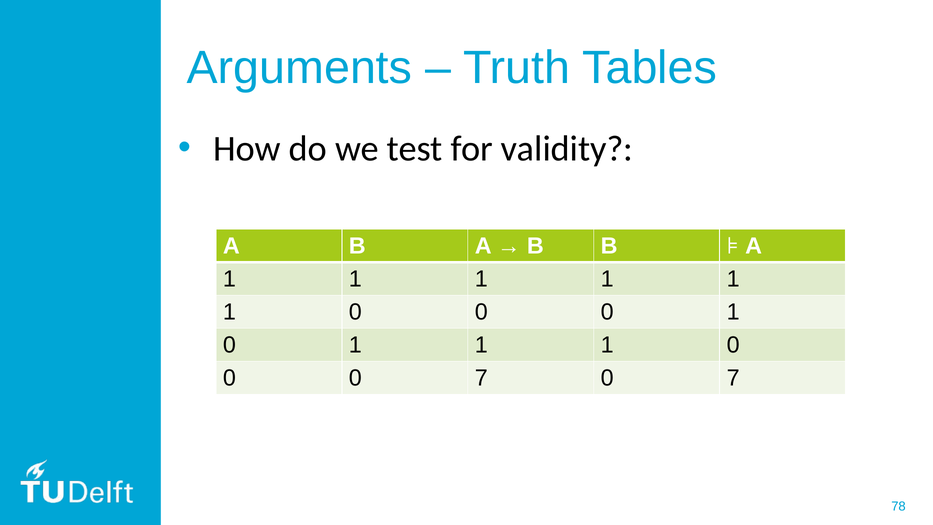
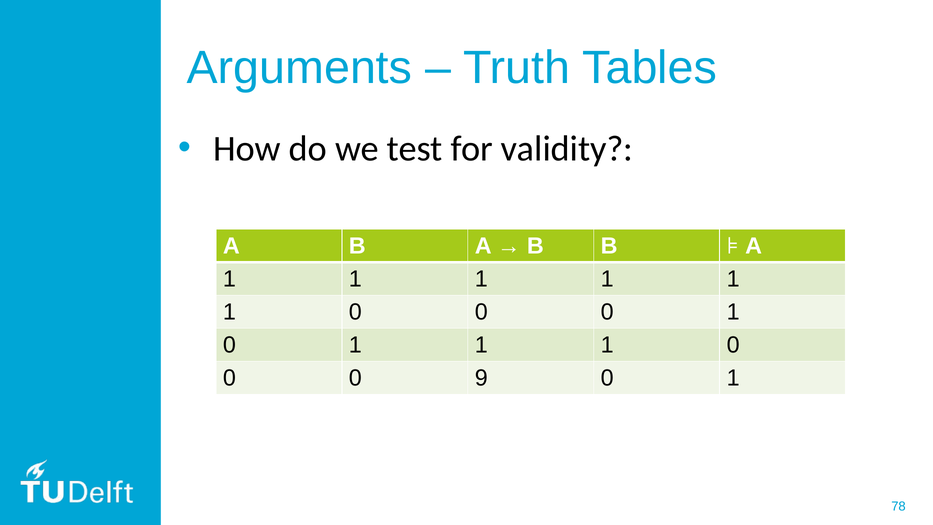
0 0 7: 7 -> 9
7 at (733, 378): 7 -> 1
